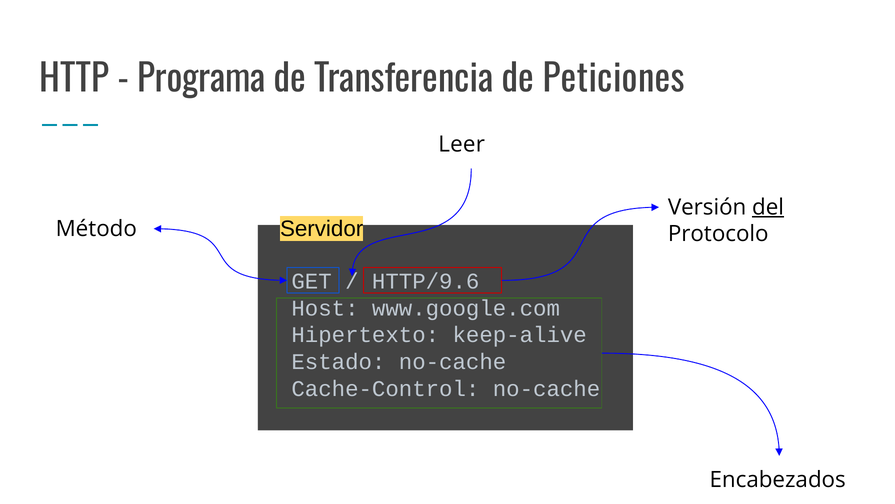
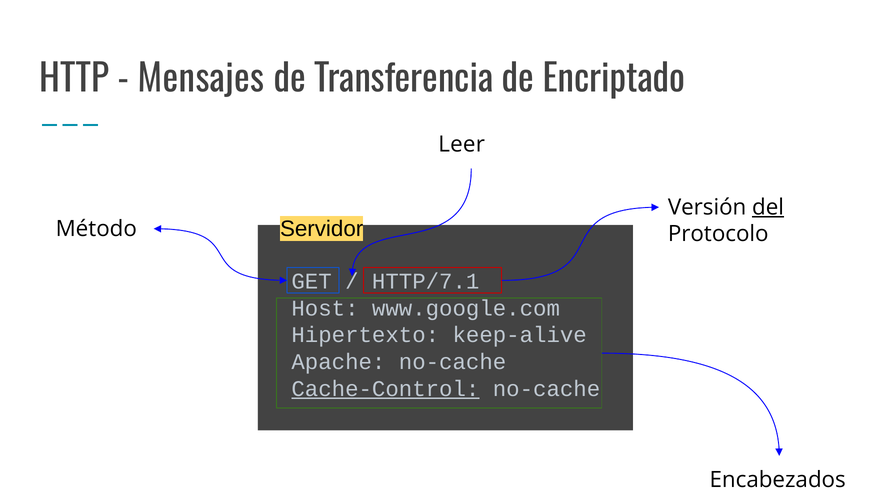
Programa: Programa -> Mensajes
Peticiones: Peticiones -> Encriptado
HTTP/9.6: HTTP/9.6 -> HTTP/7.1
Estado: Estado -> Apache
Cache-Control underline: none -> present
